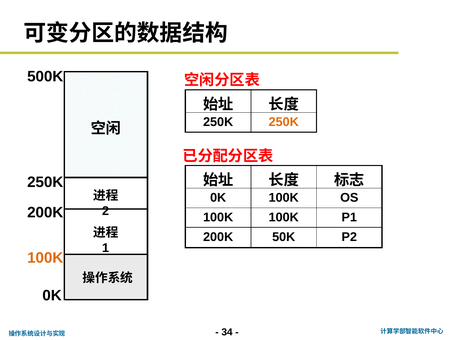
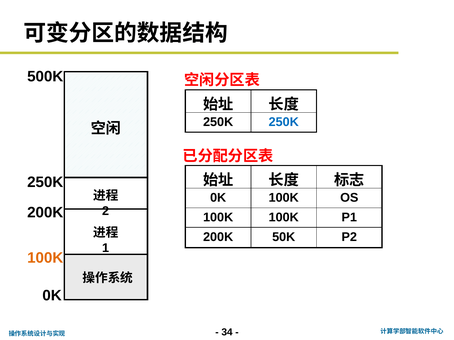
250K at (284, 122) colour: orange -> blue
